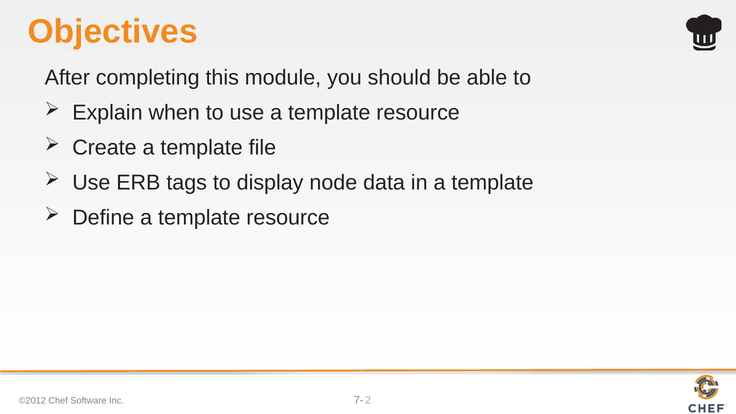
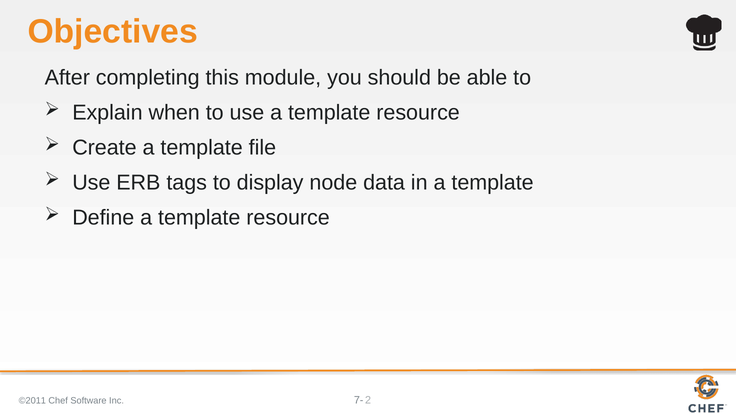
©2012: ©2012 -> ©2011
